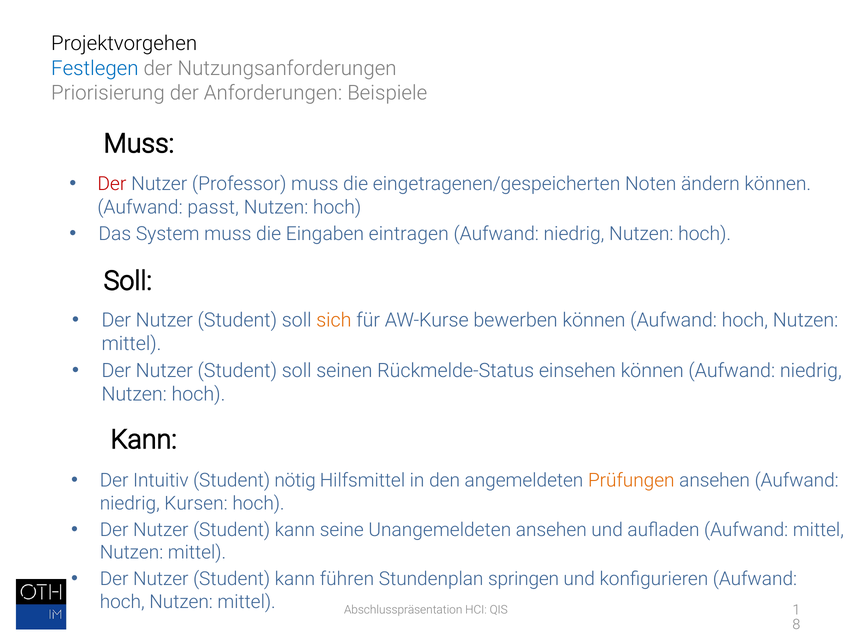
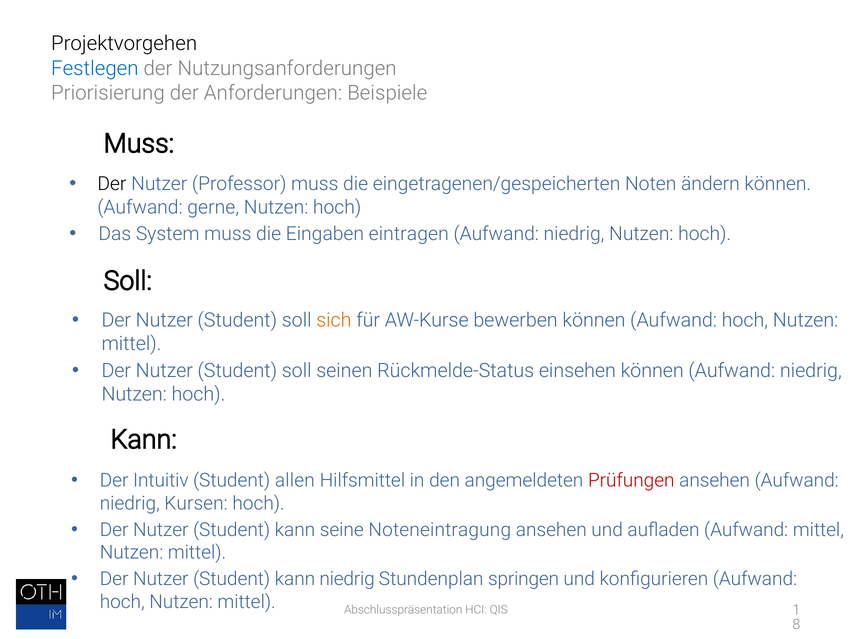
Der at (112, 184) colour: red -> black
passt: passt -> gerne
nötig: nötig -> allen
Prüfungen colour: orange -> red
Unangemeldeten: Unangemeldeten -> Noteneintragung
kann führen: führen -> niedrig
